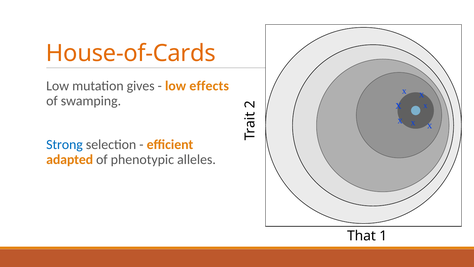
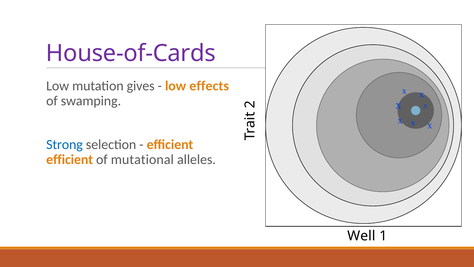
House-of-Cards colour: orange -> purple
adapted at (70, 159): adapted -> efficient
phenotypic: phenotypic -> mutational
That: That -> Well
